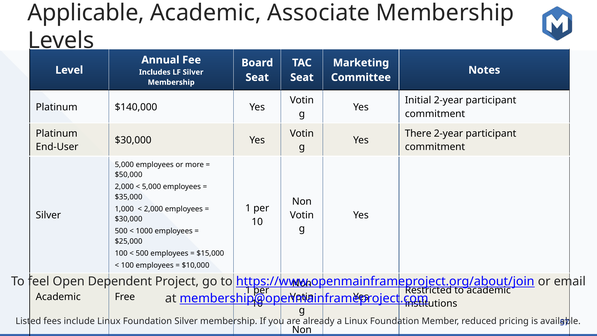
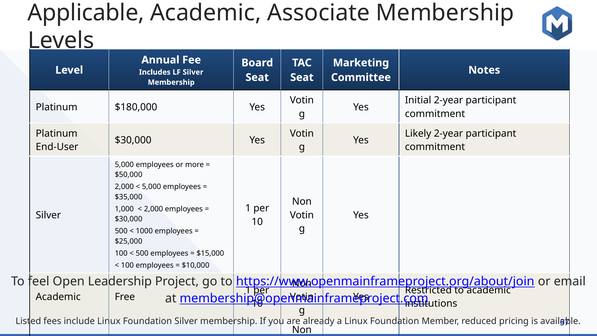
$140,000: $140,000 -> $180,000
There: There -> Likely
Dependent: Dependent -> Leadership
